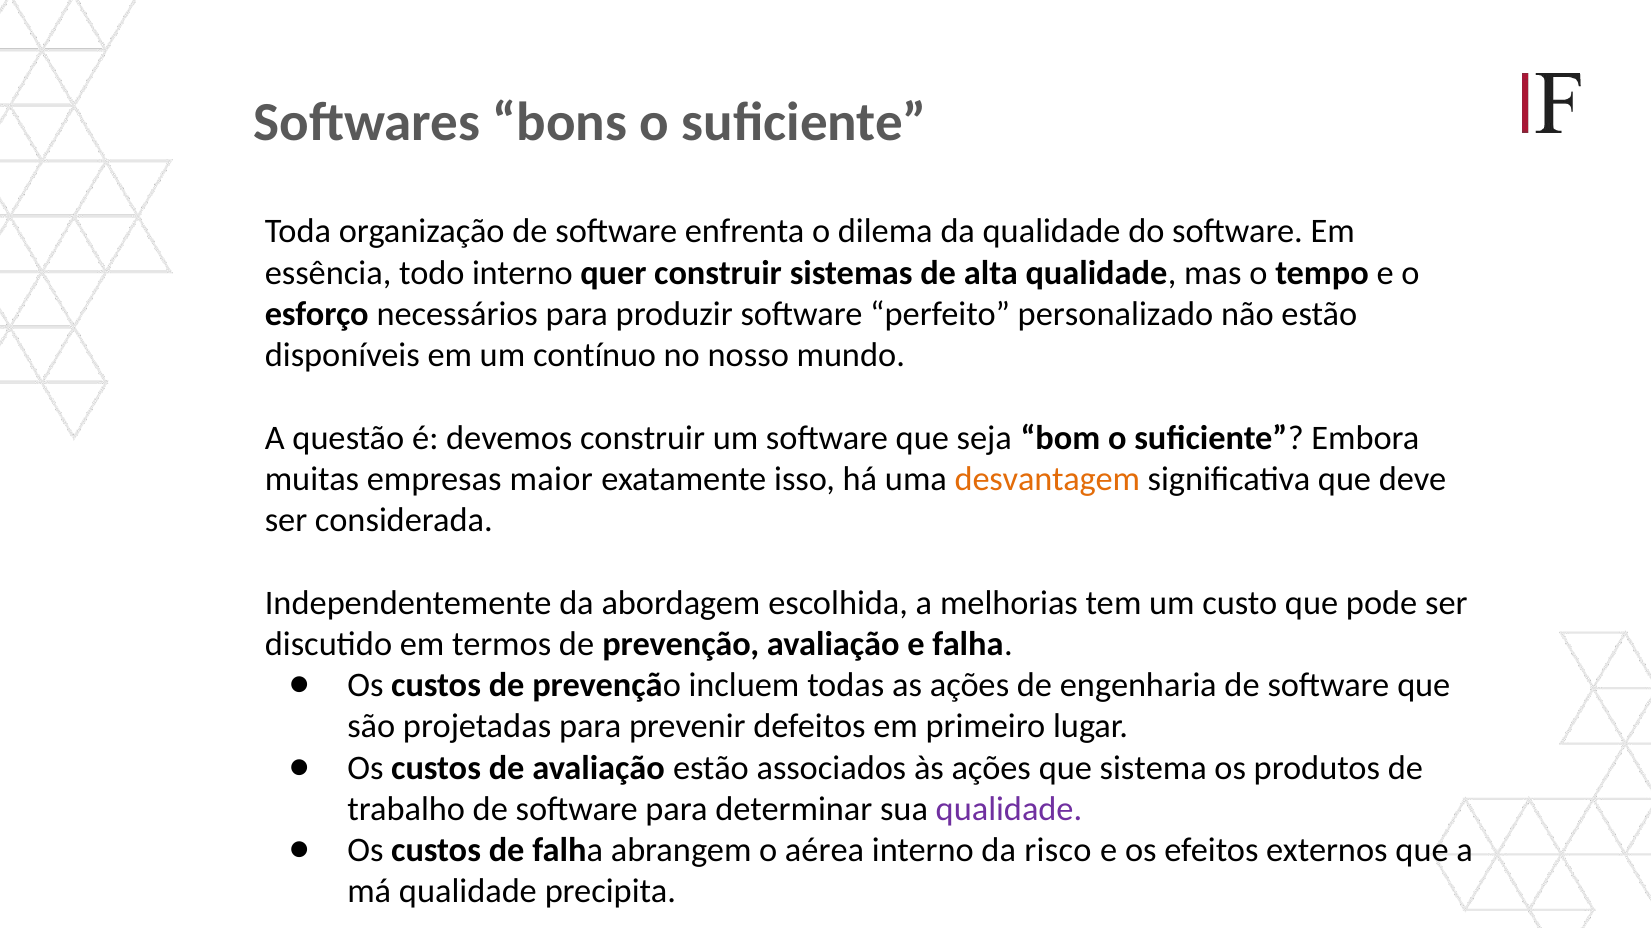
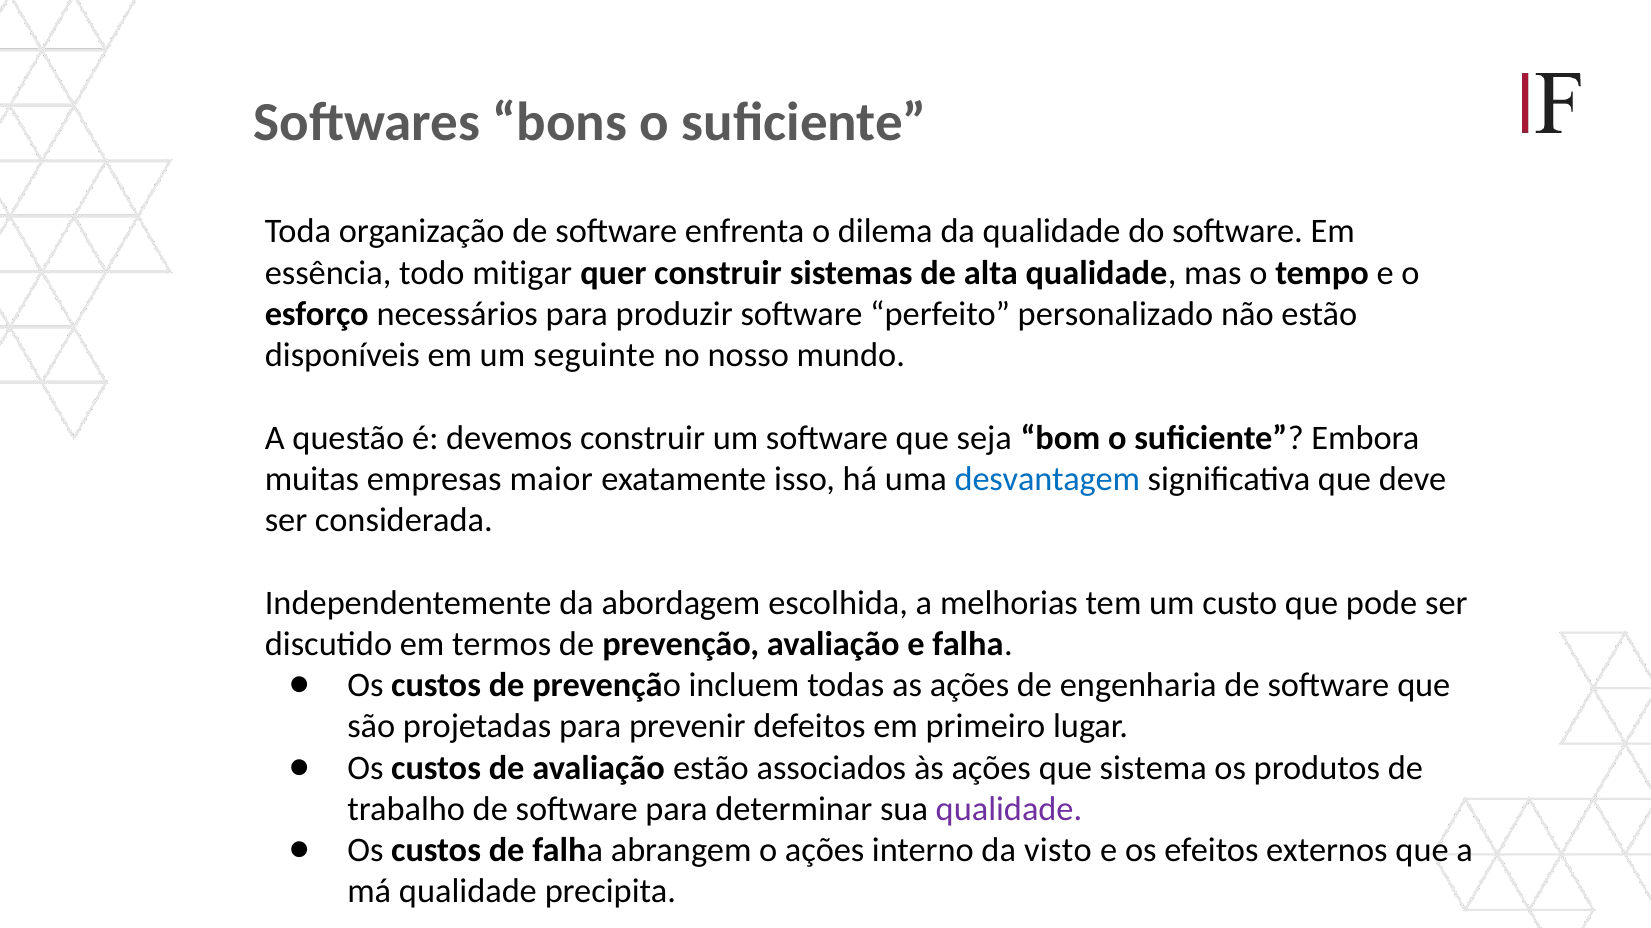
todo interno: interno -> mitigar
contínuo: contínuo -> seguinte
desvantagem colour: orange -> blue
o aérea: aérea -> ações
risco: risco -> visto
